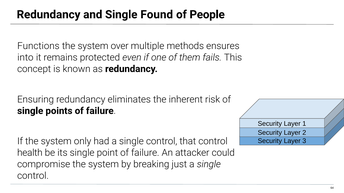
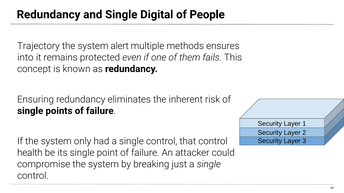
Found: Found -> Digital
Functions: Functions -> Trajectory
over: over -> alert
